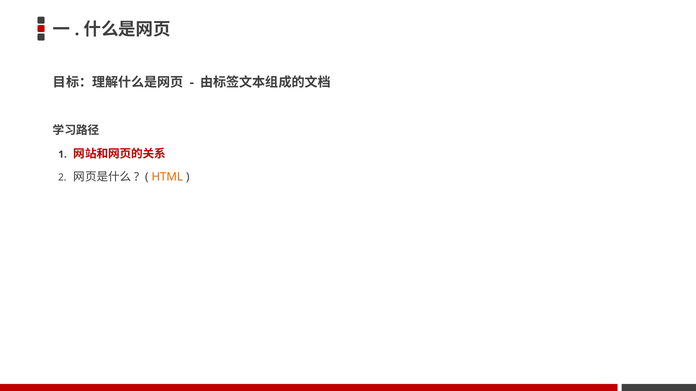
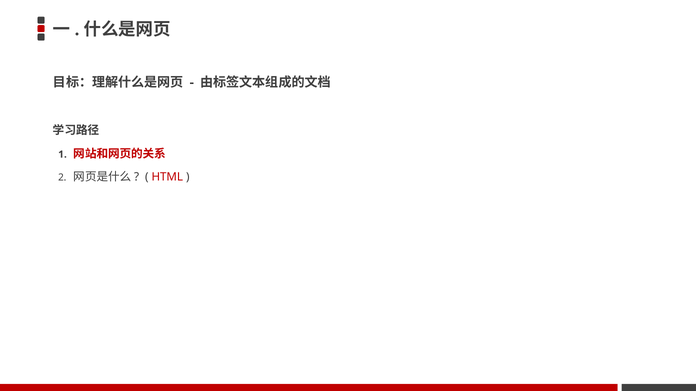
HTML colour: orange -> red
